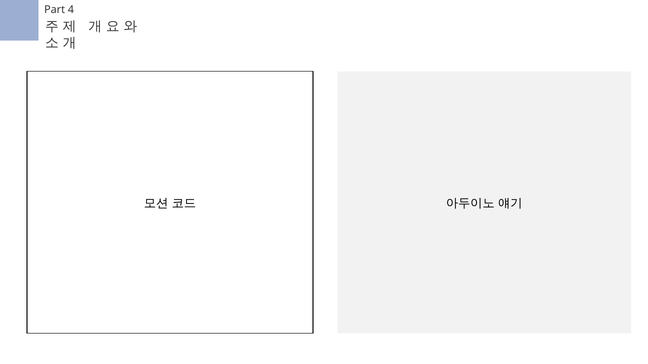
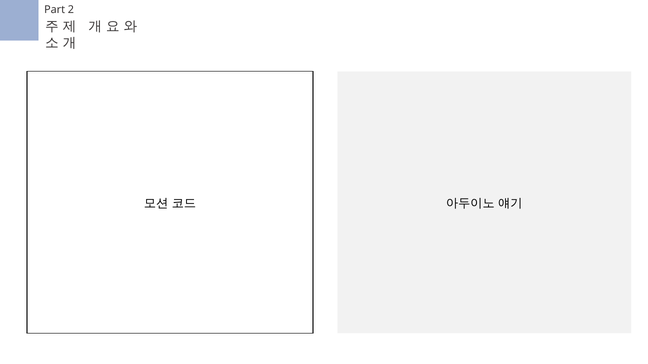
4: 4 -> 2
